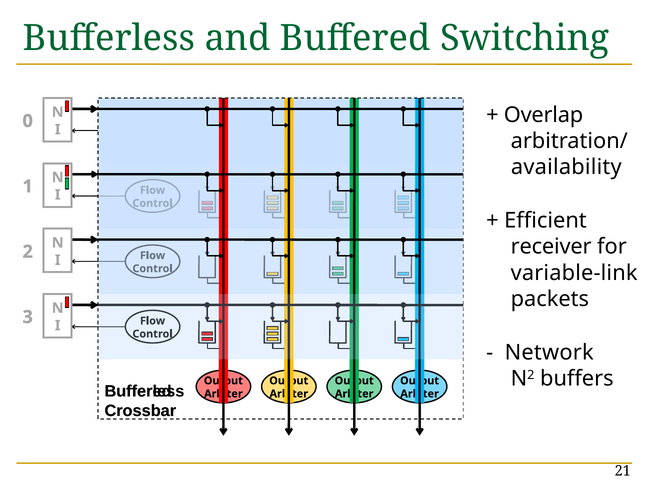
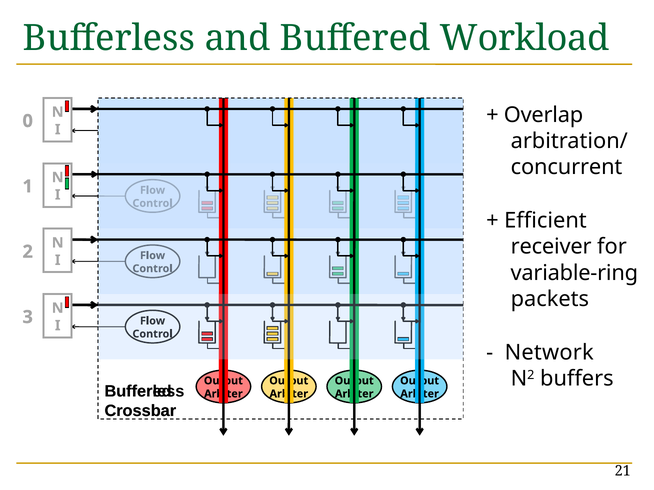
Switching: Switching -> Workload
availability: availability -> concurrent
variable-link: variable-link -> variable-ring
